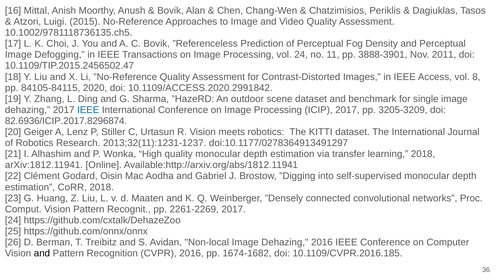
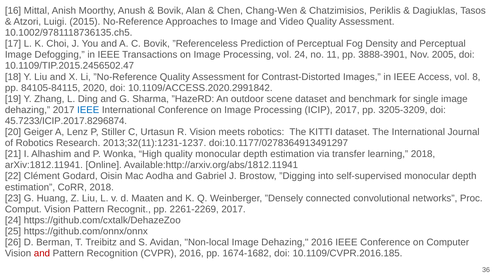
2011: 2011 -> 2005
82.6936/ICIP.2017.8296874: 82.6936/ICIP.2017.8296874 -> 45.7233/ICIP.2017.8296874
and at (42, 253) colour: black -> red
